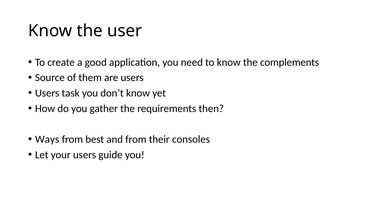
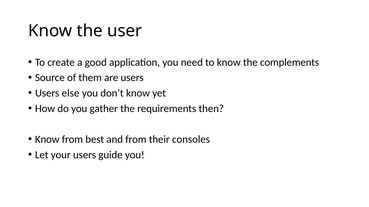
task: task -> else
Ways at (47, 140): Ways -> Know
